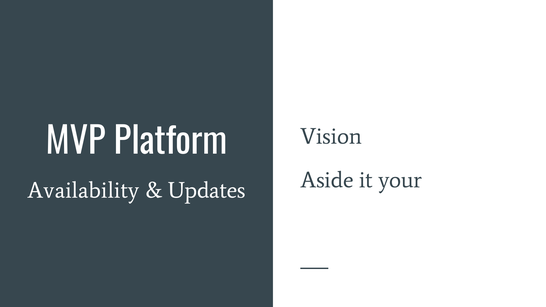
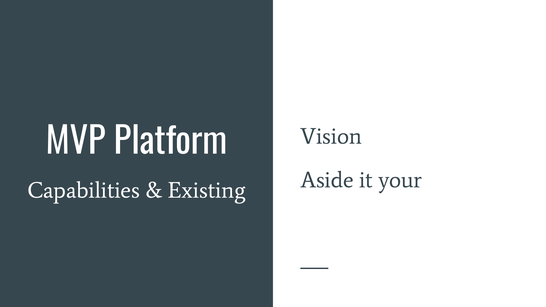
Availability: Availability -> Capabilities
Updates: Updates -> Existing
